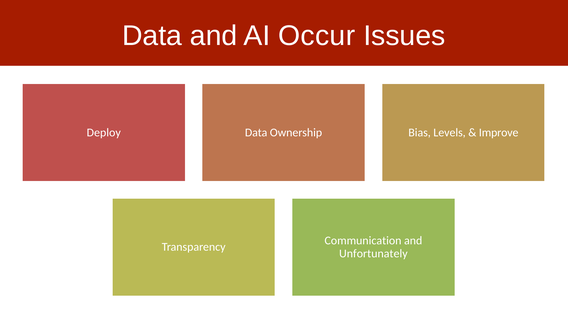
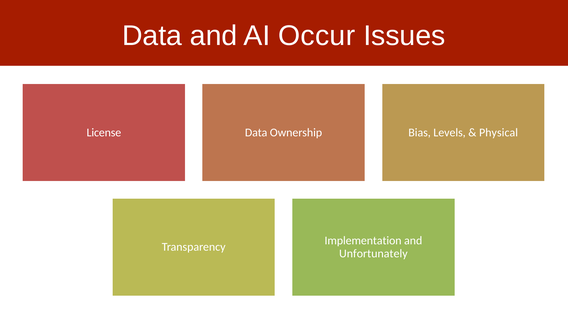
Deploy: Deploy -> License
Improve: Improve -> Physical
Communication: Communication -> Implementation
